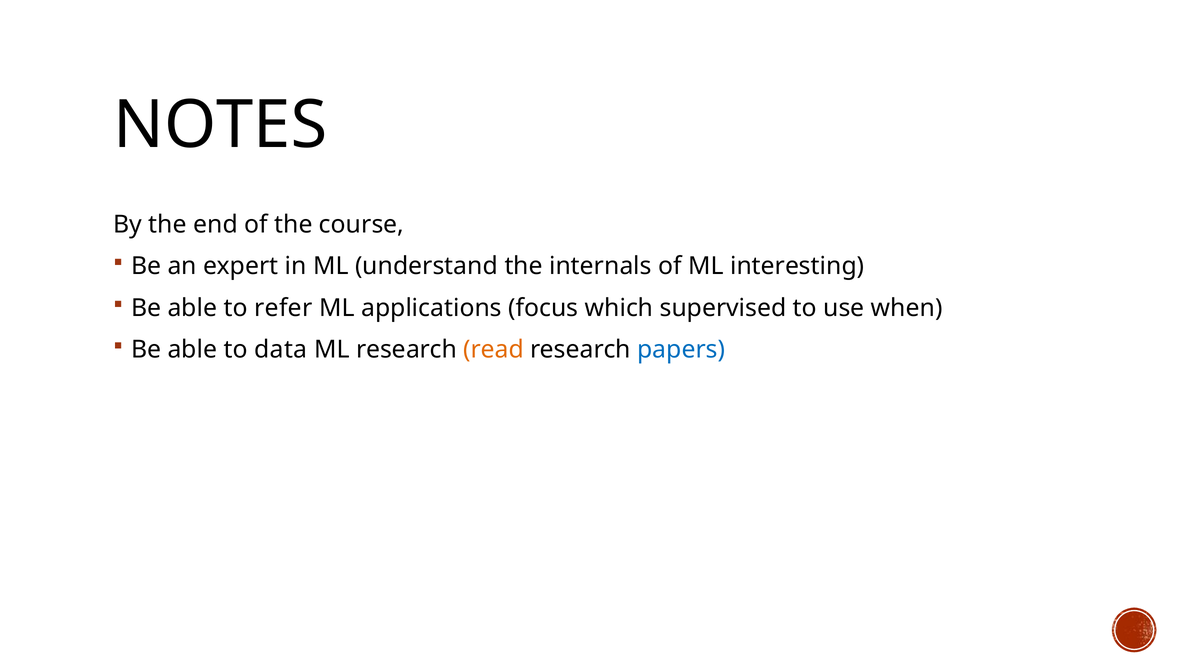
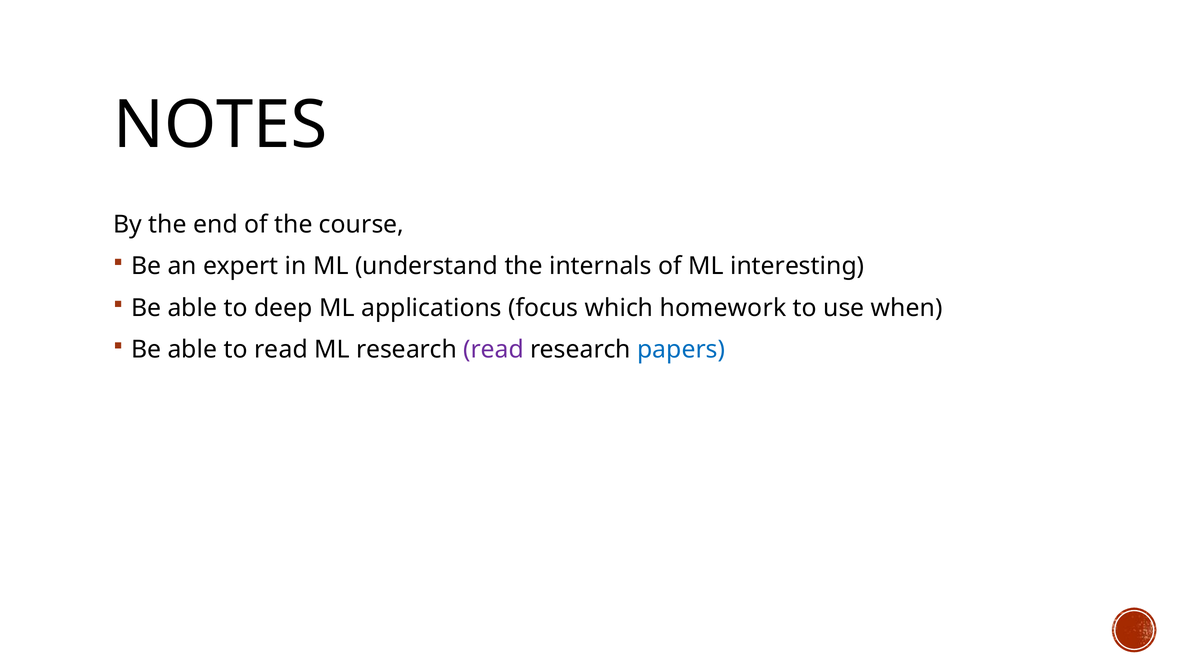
refer: refer -> deep
supervised: supervised -> homework
to data: data -> read
read at (494, 349) colour: orange -> purple
